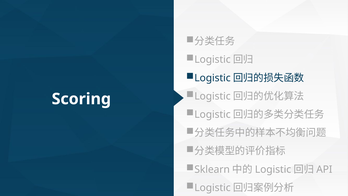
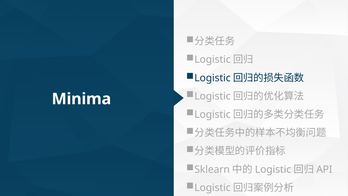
Scoring: Scoring -> Minima
